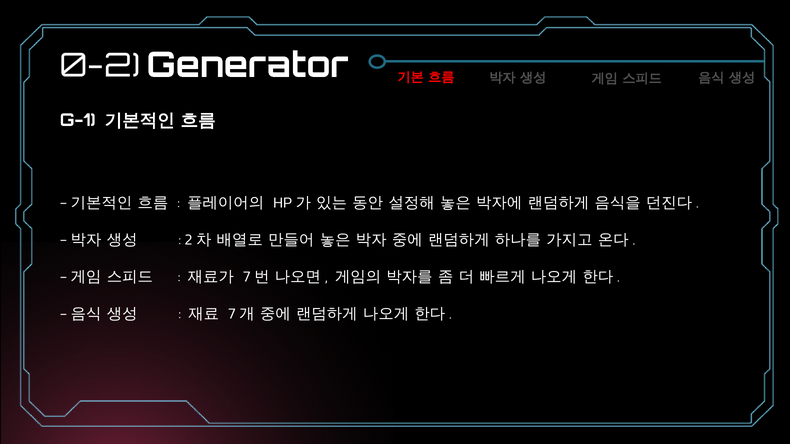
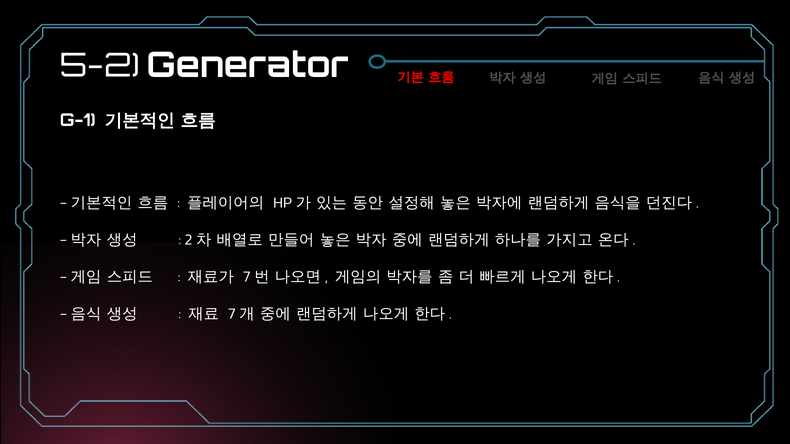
0-2: 0-2 -> 5-2
